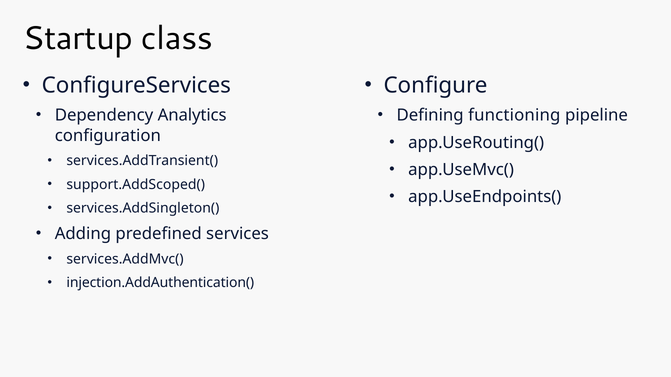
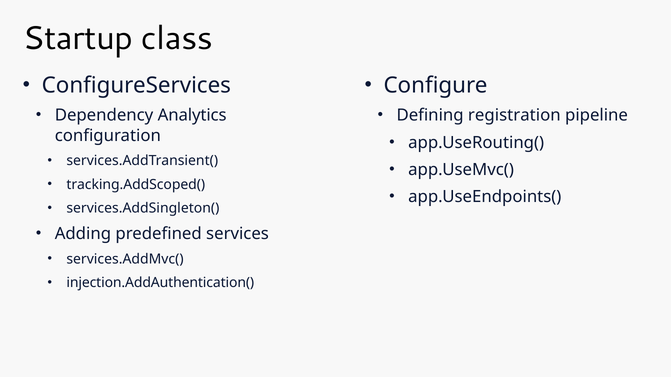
functioning: functioning -> registration
support.AddScoped(: support.AddScoped( -> tracking.AddScoped(
